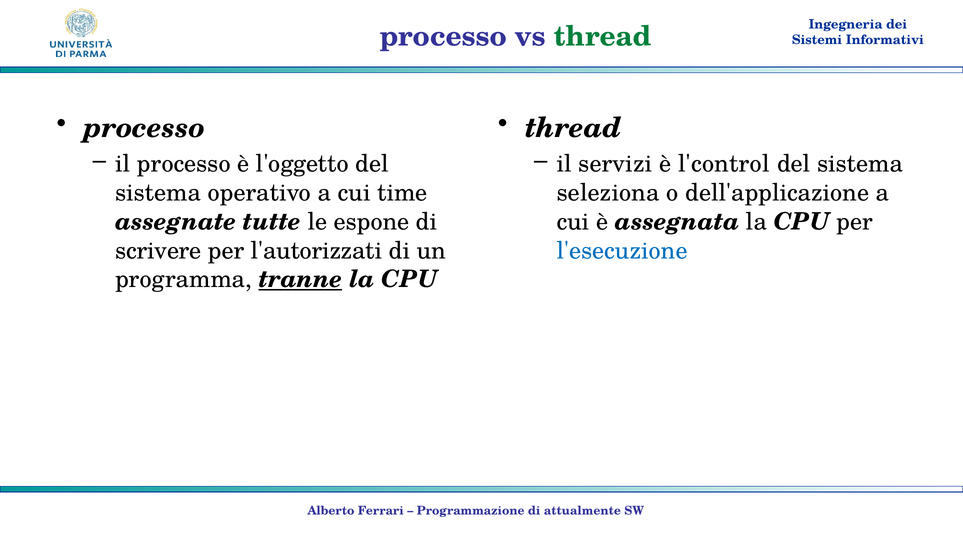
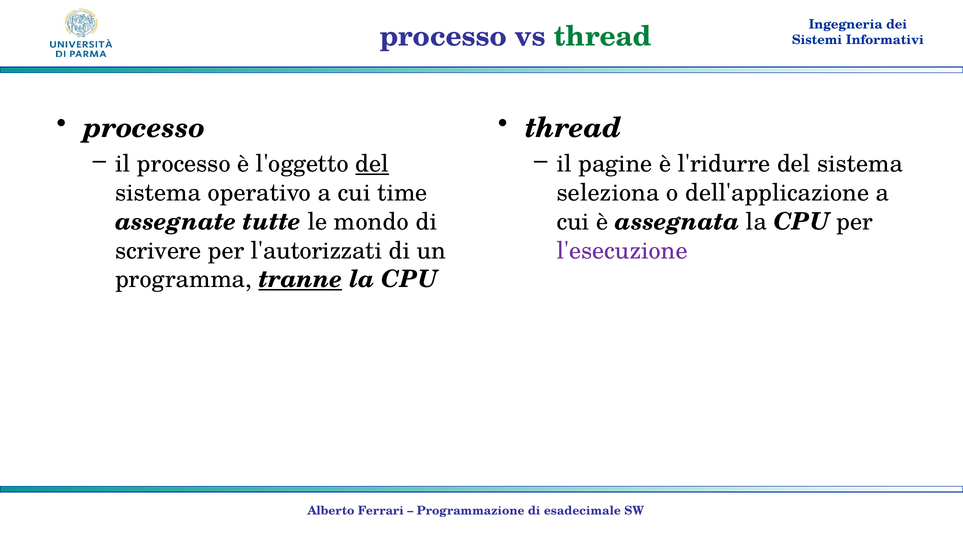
del at (372, 164) underline: none -> present
servizi: servizi -> pagine
l'control: l'control -> l'ridurre
espone: espone -> mondo
l'esecuzione colour: blue -> purple
attualmente: attualmente -> esadecimale
